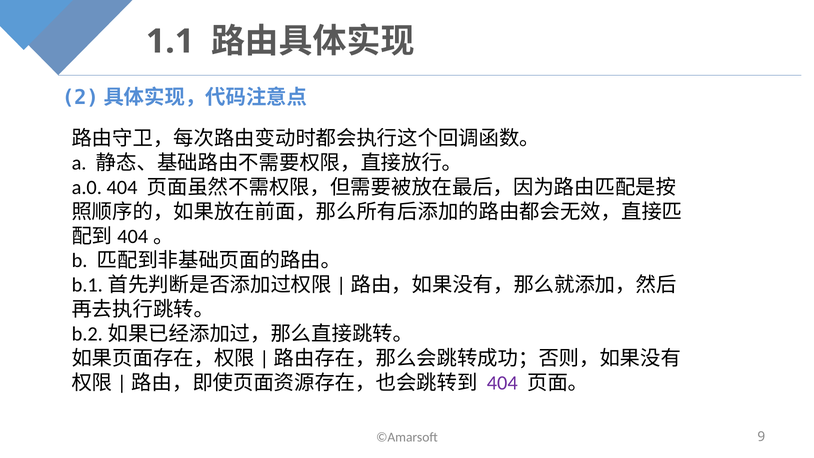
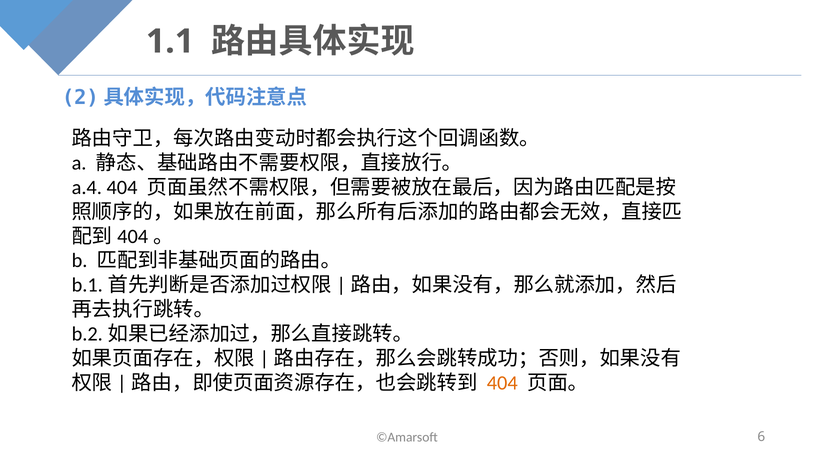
a.0: a.0 -> a.4
404 at (502, 383) colour: purple -> orange
9: 9 -> 6
